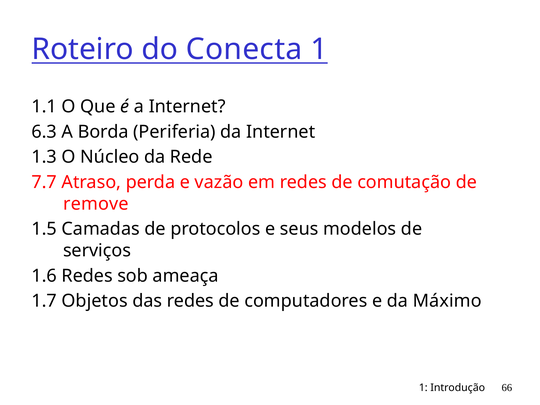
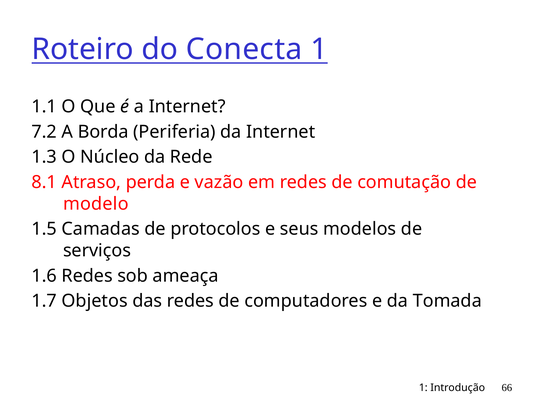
6.3: 6.3 -> 7.2
7.7: 7.7 -> 8.1
remove: remove -> modelo
Máximo: Máximo -> Tomada
